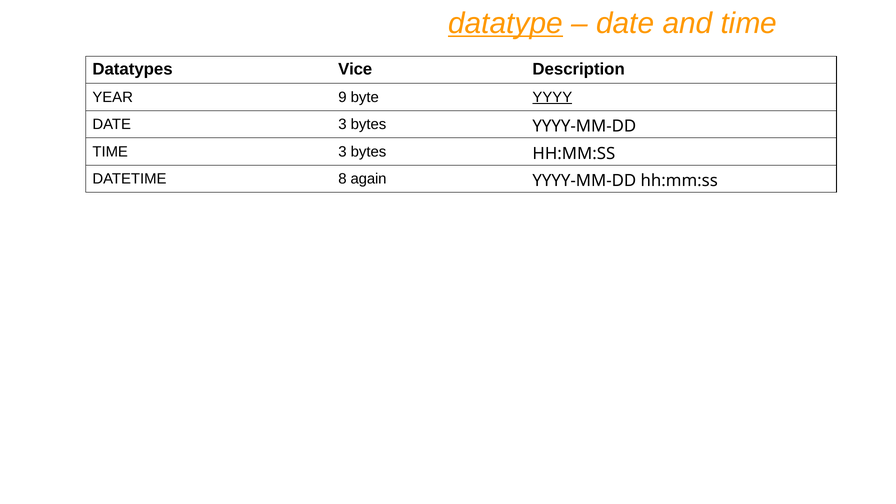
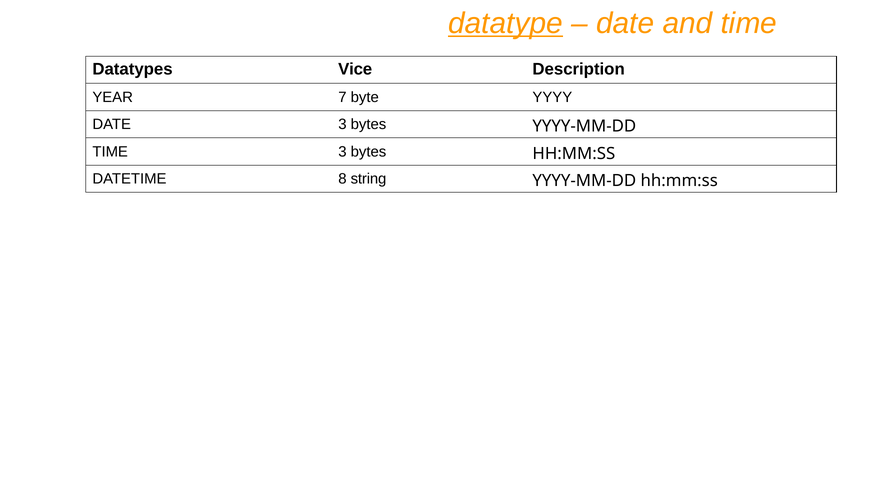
9: 9 -> 7
YYYY underline: present -> none
again: again -> string
